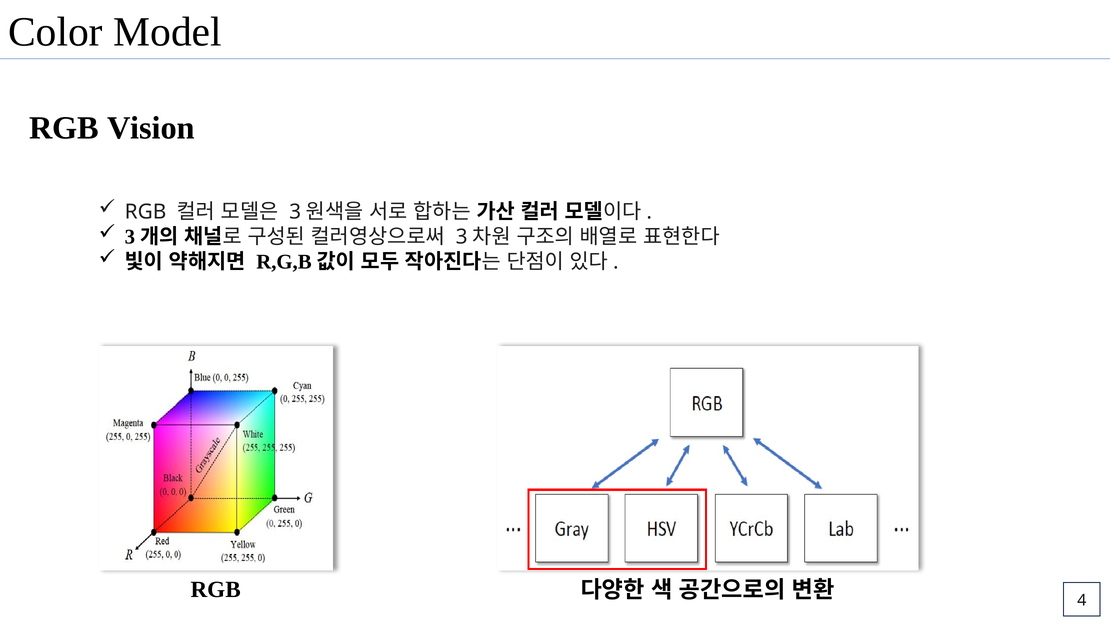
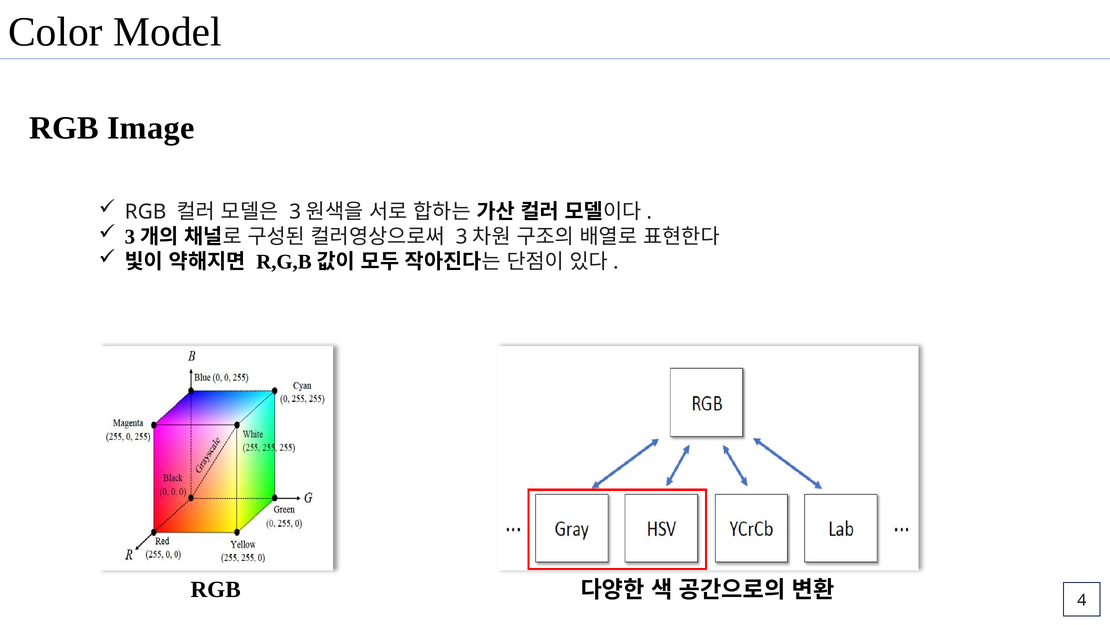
Vision: Vision -> Image
